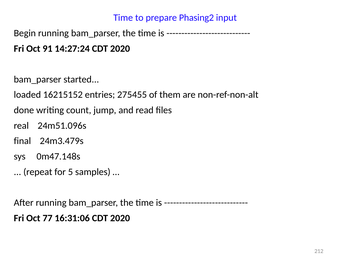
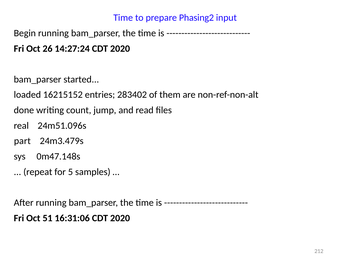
91: 91 -> 26
275455: 275455 -> 283402
final: final -> part
77: 77 -> 51
